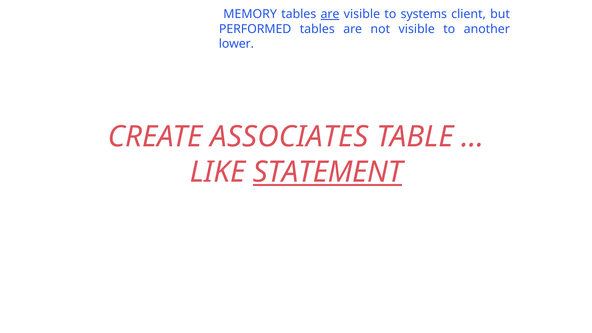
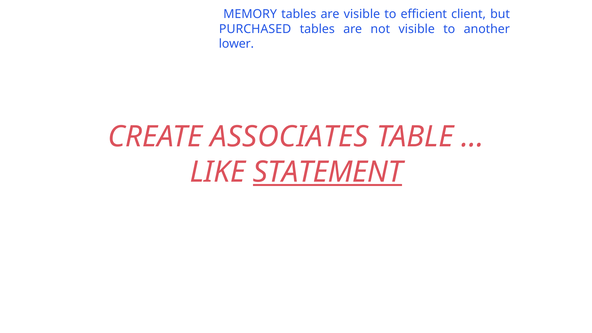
are at (330, 14) underline: present -> none
systems: systems -> efficient
PERFORMED: PERFORMED -> PURCHASED
